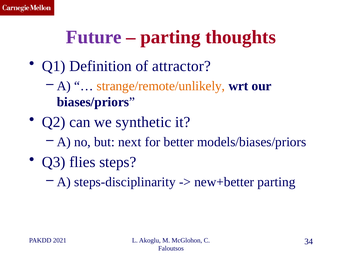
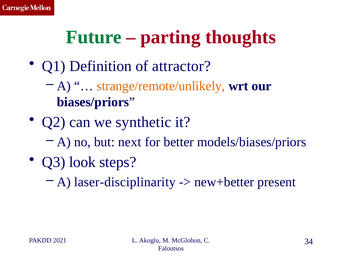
Future colour: purple -> green
flies: flies -> look
steps-disciplinarity: steps-disciplinarity -> laser-disciplinarity
new+better parting: parting -> present
